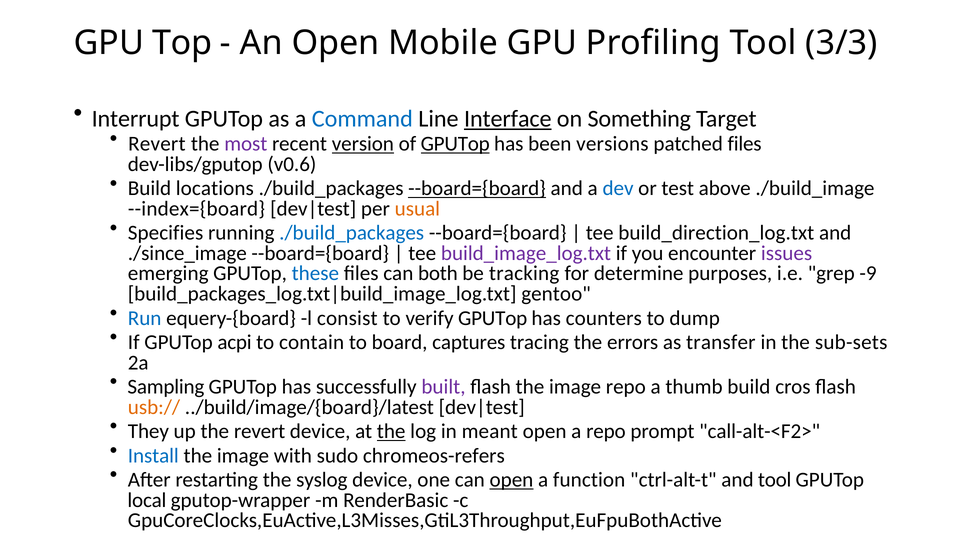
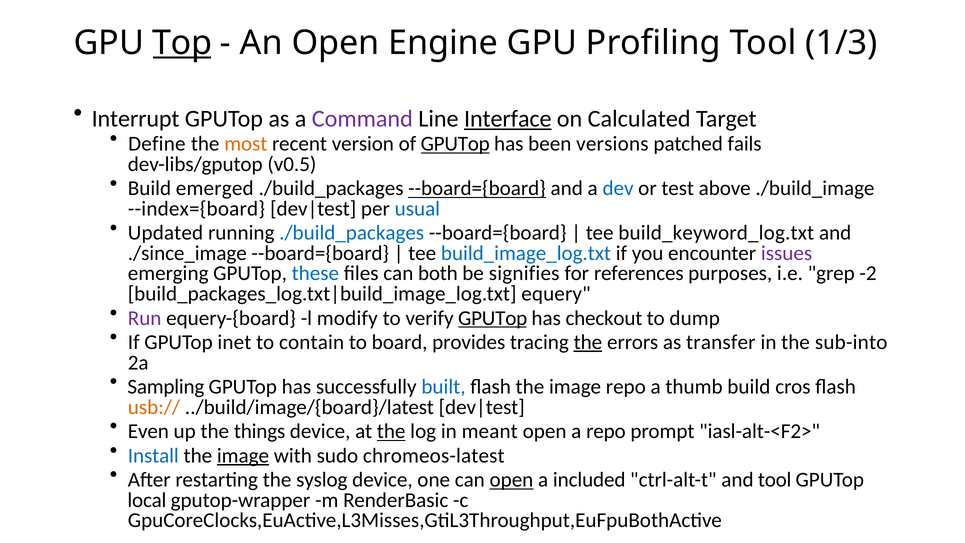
Top underline: none -> present
Mobile: Mobile -> Engine
3/3: 3/3 -> 1/3
Command colour: blue -> purple
Something: Something -> Calculated
Revert at (157, 144): Revert -> Define
most colour: purple -> orange
version underline: present -> none
patched files: files -> fails
v0.6: v0.6 -> v0.5
locations: locations -> emerged
usual colour: orange -> blue
Specifies: Specifies -> Updated
build_direction_log.txt: build_direction_log.txt -> build_keyword_log.txt
build_image_log.txt colour: purple -> blue
tracking: tracking -> signifies
determine: determine -> references
-9: -9 -> -2
gentoo: gentoo -> equery
Run colour: blue -> purple
consist: consist -> modify
GPUTop at (493, 318) underline: none -> present
counters: counters -> checkout
acpi: acpi -> inet
captures: captures -> provides
the at (588, 342) underline: none -> present
sub-sets: sub-sets -> sub-into
built colour: purple -> blue
They: They -> Even
the revert: revert -> things
call-alt-<F2>: call-alt-<F2> -> iasl-alt-<F2>
image at (243, 455) underline: none -> present
chromeos-refers: chromeos-refers -> chromeos-latest
function: function -> included
